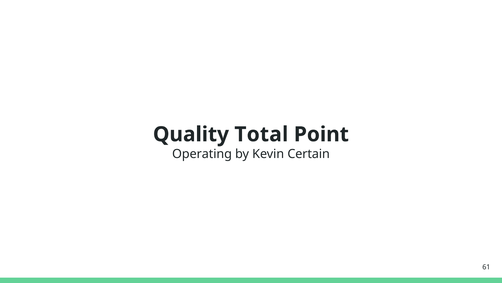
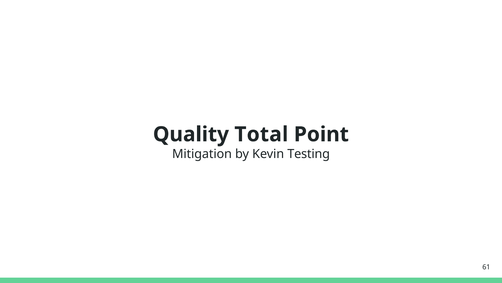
Operating: Operating -> Mitigation
Certain: Certain -> Testing
